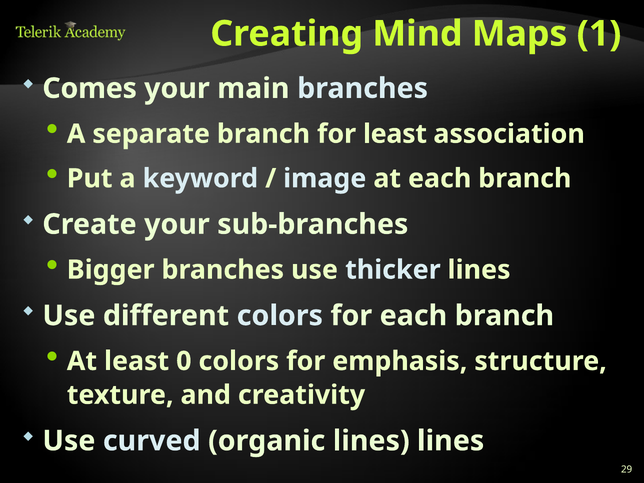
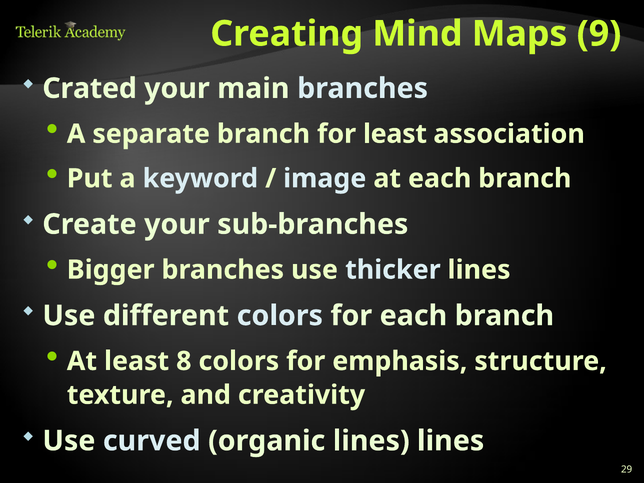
1: 1 -> 9
Comes: Comes -> Crated
0: 0 -> 8
